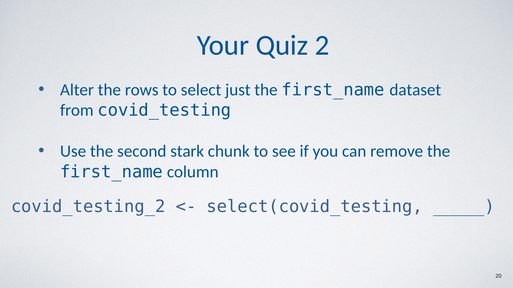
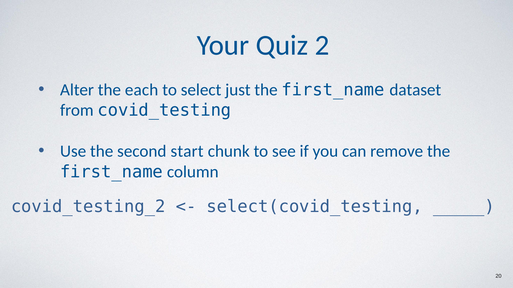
rows: rows -> each
stark: stark -> start
